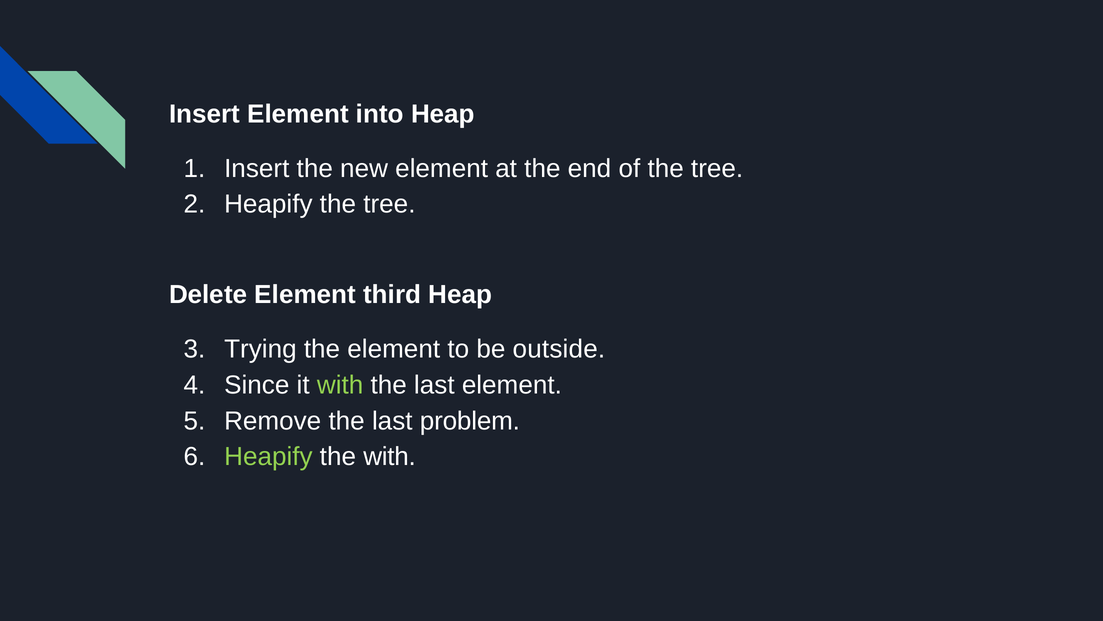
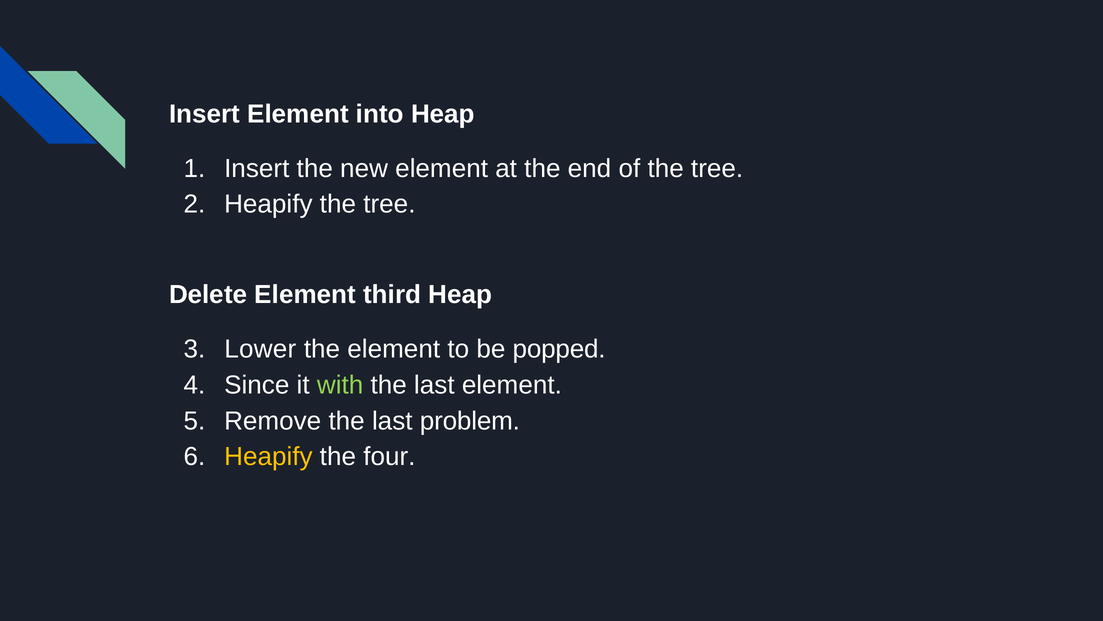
Trying: Trying -> Lower
outside: outside -> popped
Heapify at (268, 456) colour: light green -> yellow
the with: with -> four
